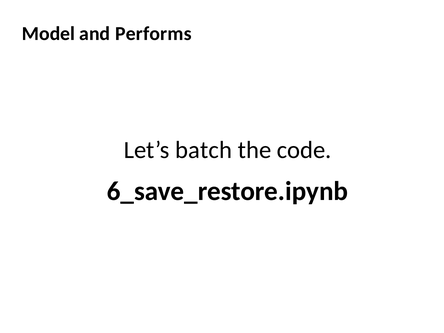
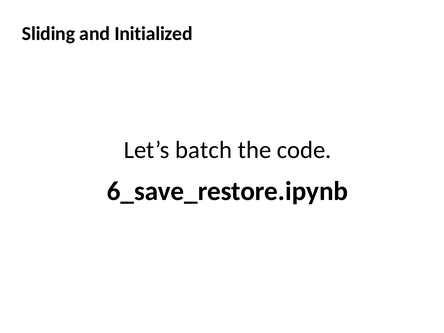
Model: Model -> Sliding
Performs: Performs -> Initialized
